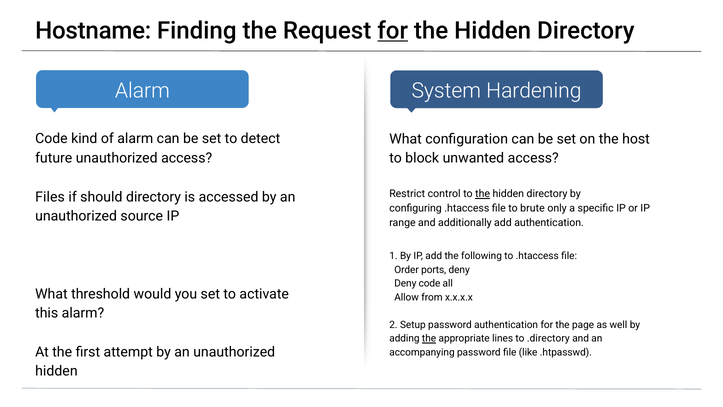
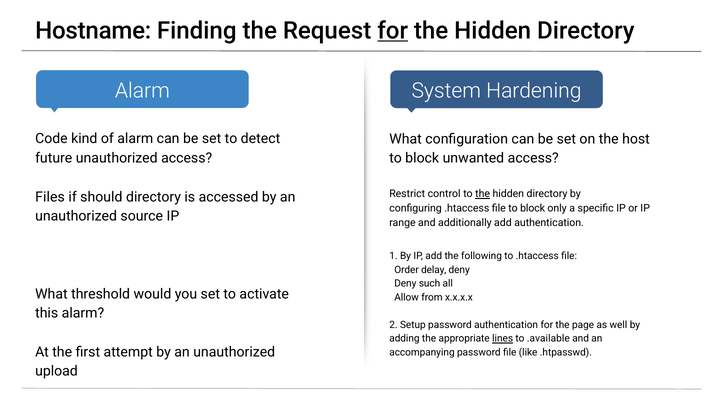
file to brute: brute -> block
ports: ports -> delay
Deny code: code -> such
the at (429, 338) underline: present -> none
lines underline: none -> present
.directory: .directory -> .available
hidden at (56, 371): hidden -> upload
